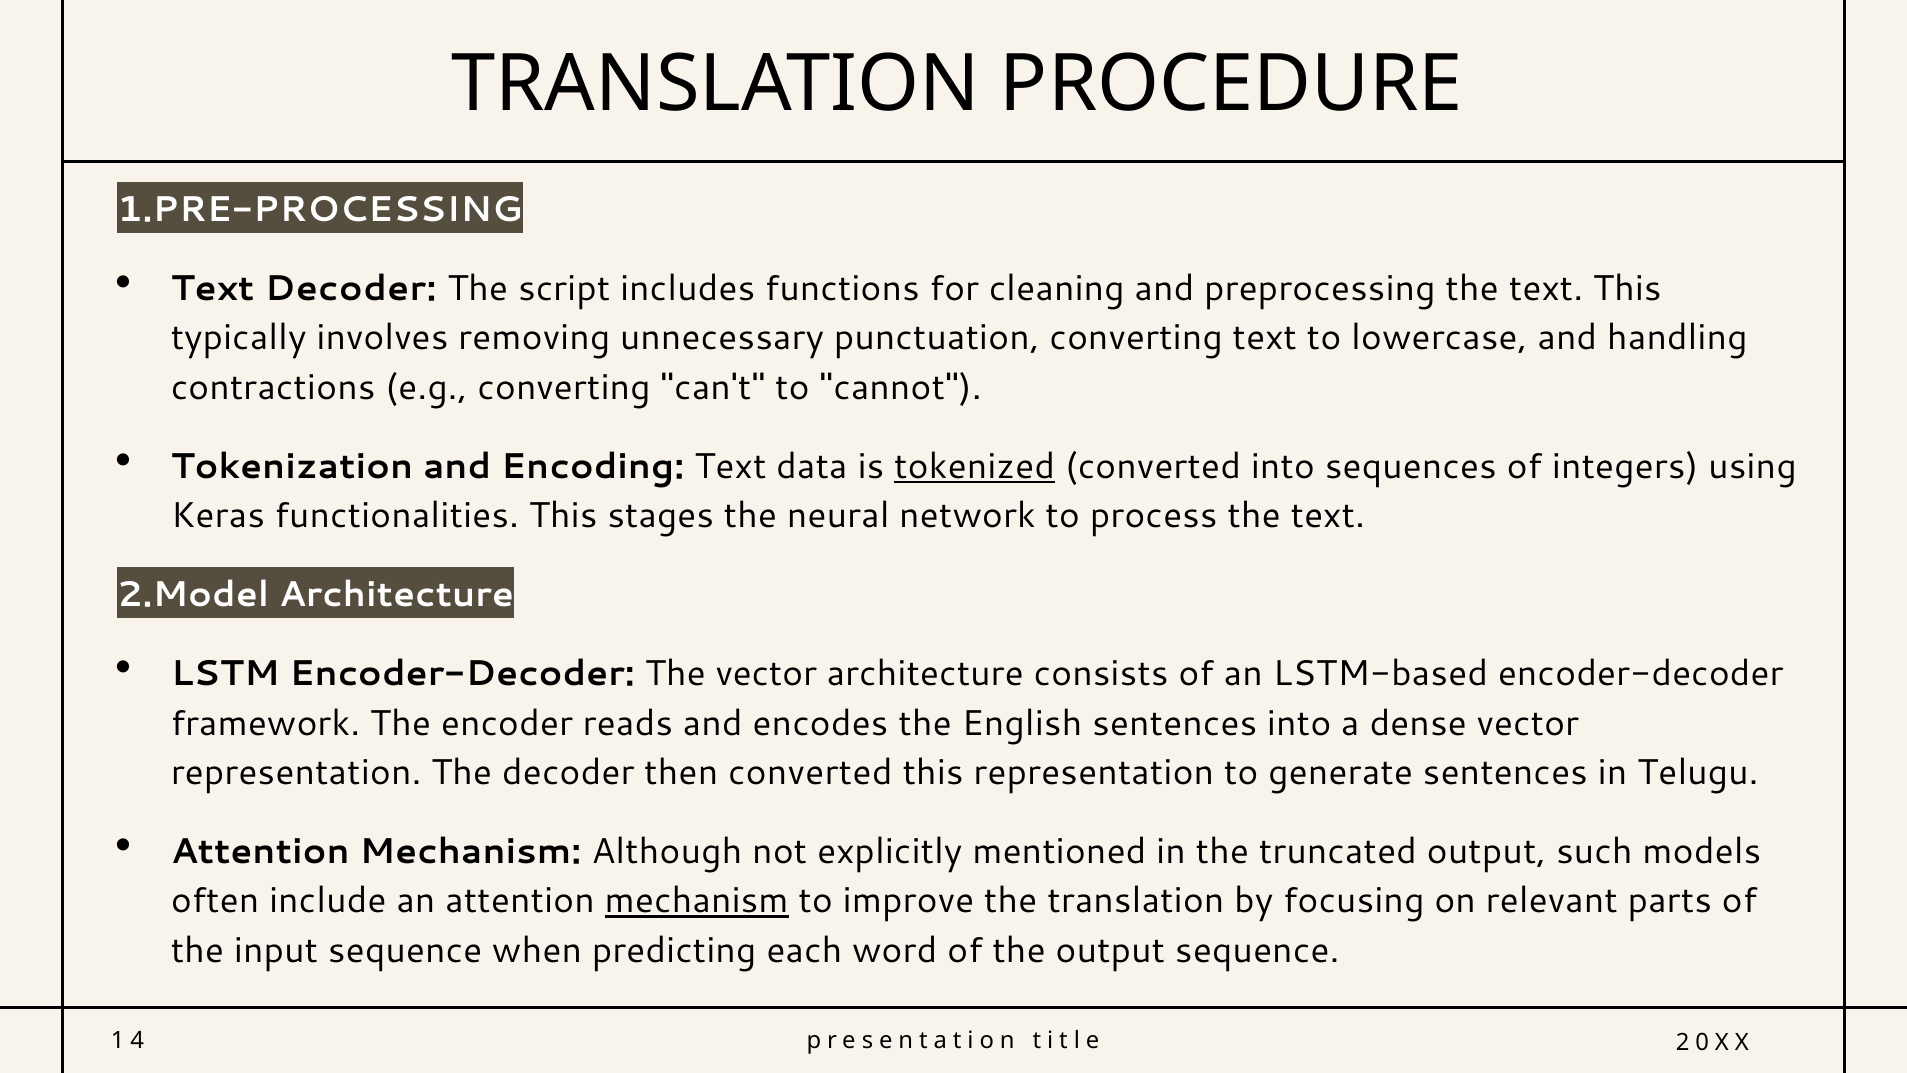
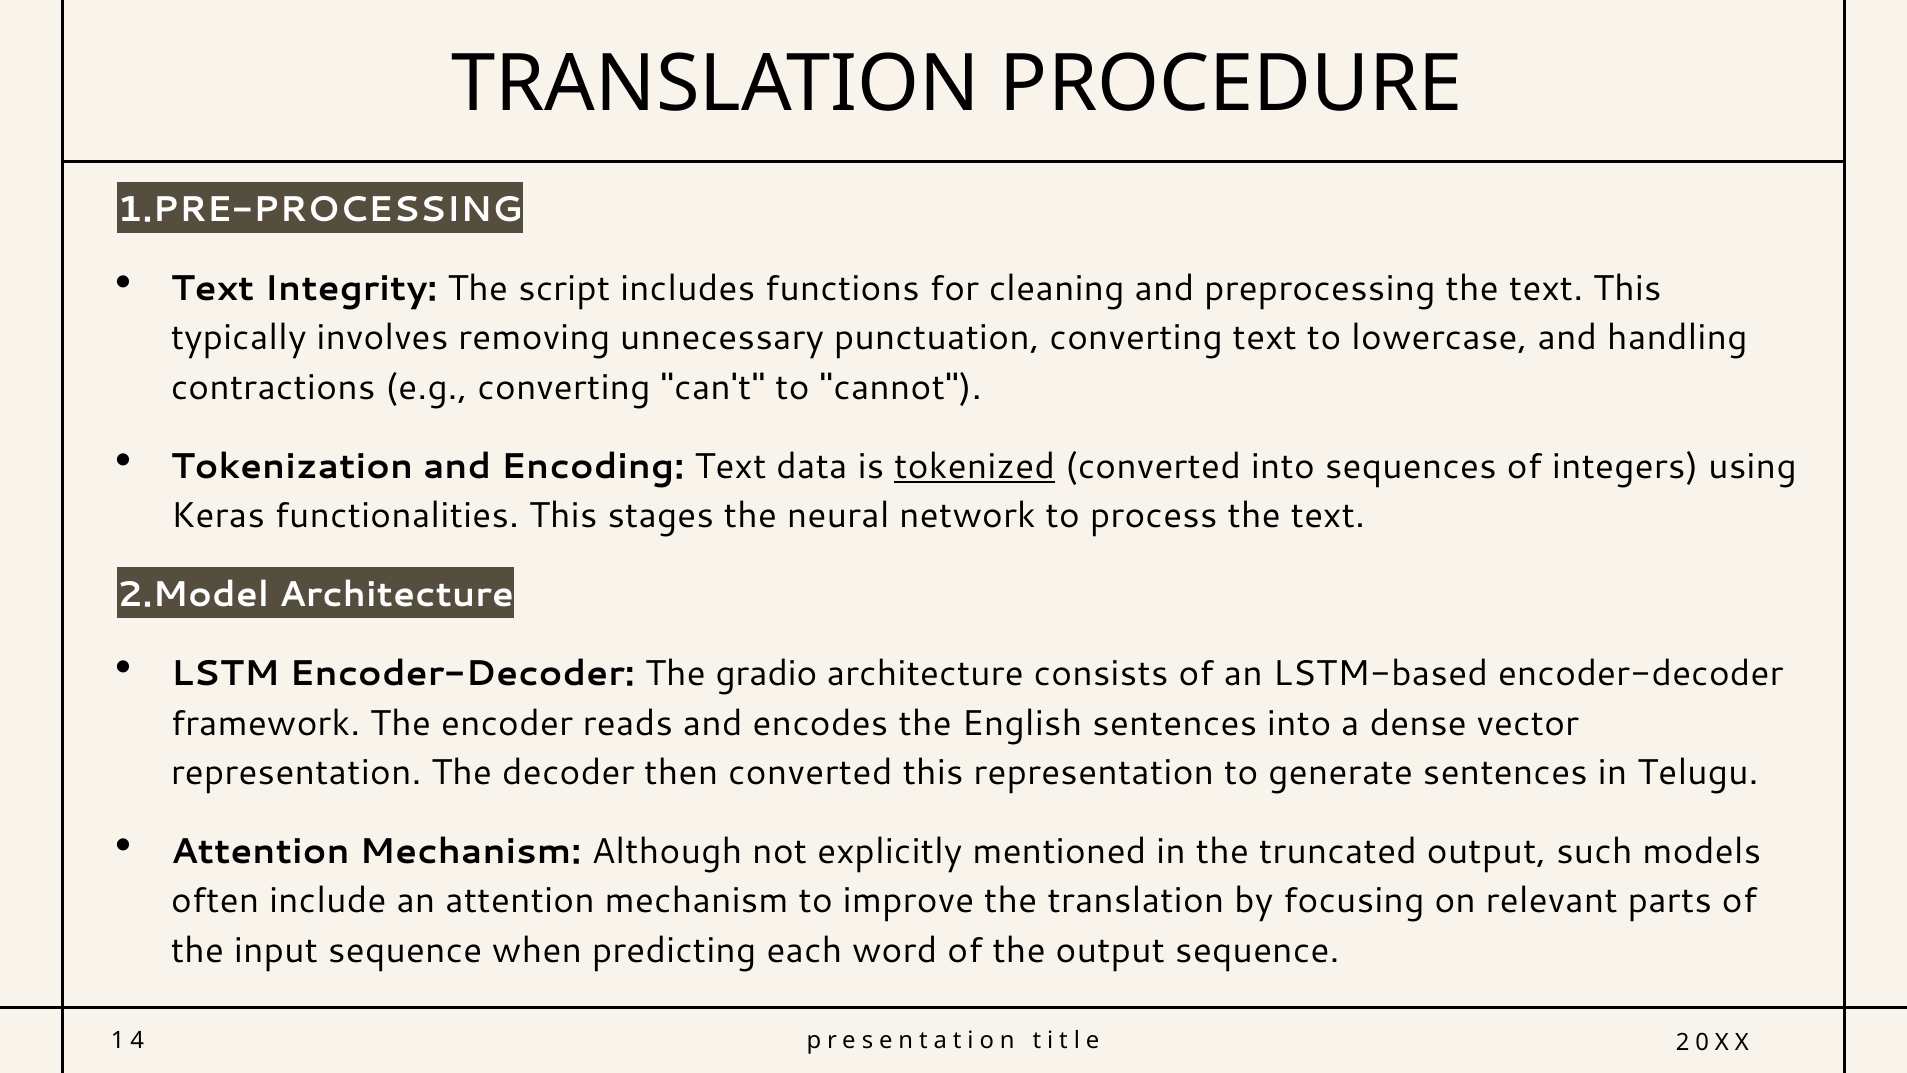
Text Decoder: Decoder -> Integrity
The vector: vector -> gradio
mechanism at (697, 901) underline: present -> none
